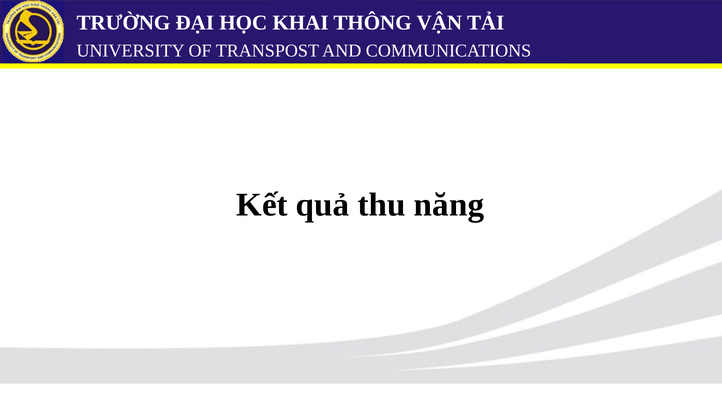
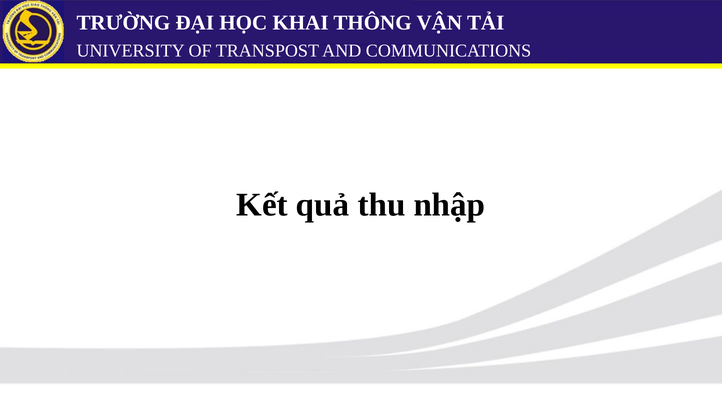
năng: năng -> nhập
